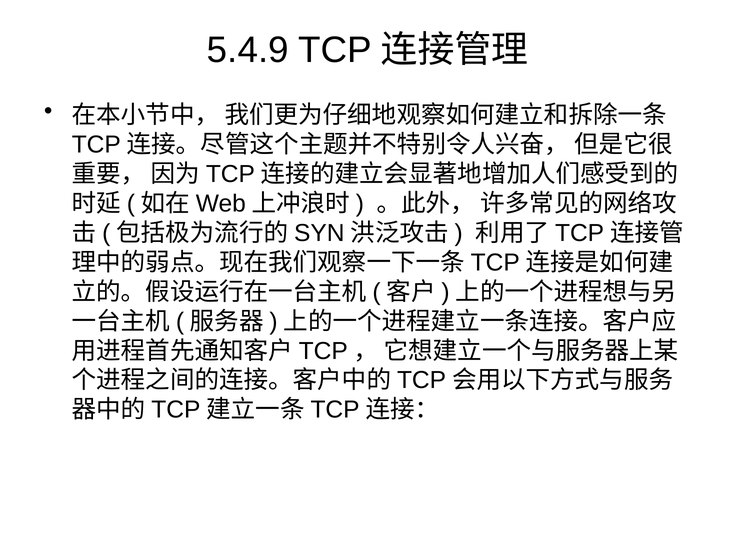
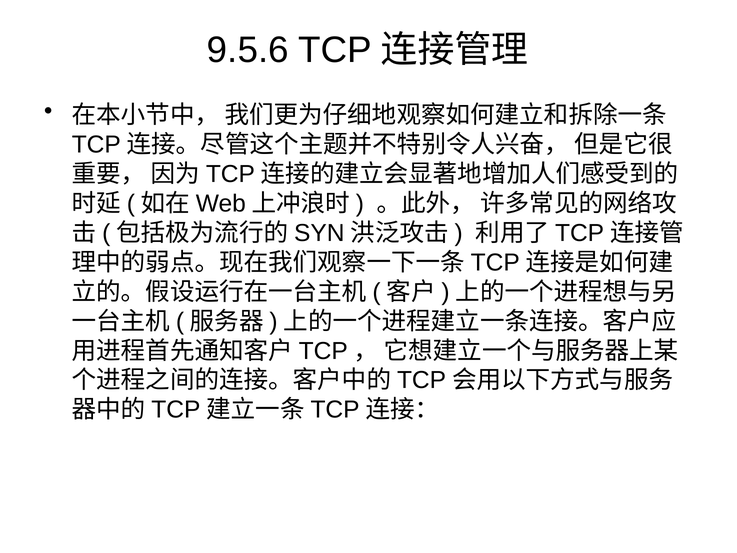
5.4.9: 5.4.9 -> 9.5.6
